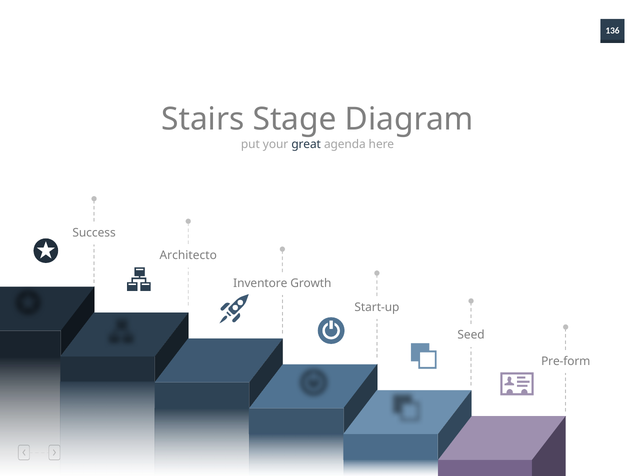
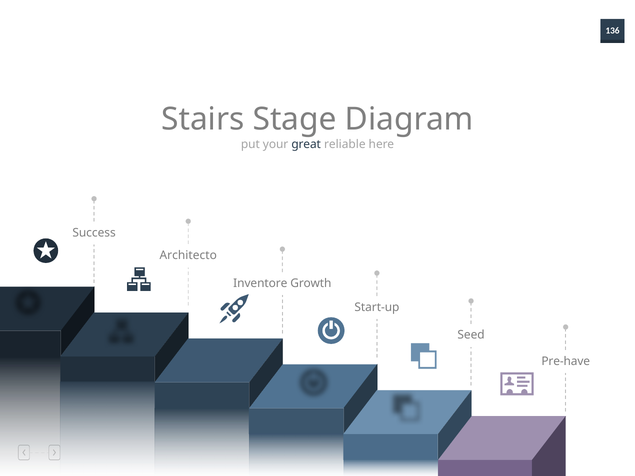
agenda: agenda -> reliable
Pre-form: Pre-form -> Pre-have
